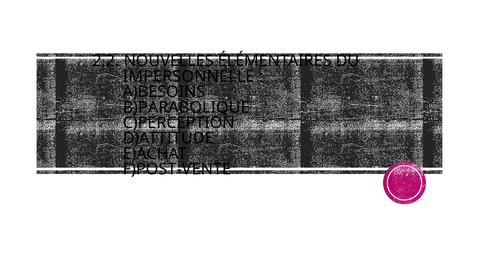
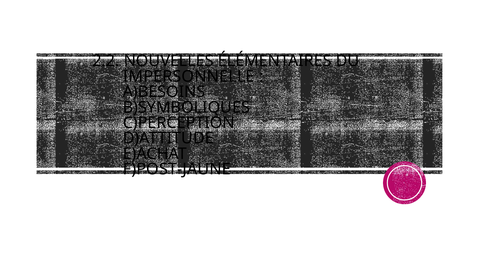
B)PARABOLIQUE: B)PARABOLIQUE -> B)SYMBOLIQUES
F)POST-VENTE: F)POST-VENTE -> F)POST-JAUNE
